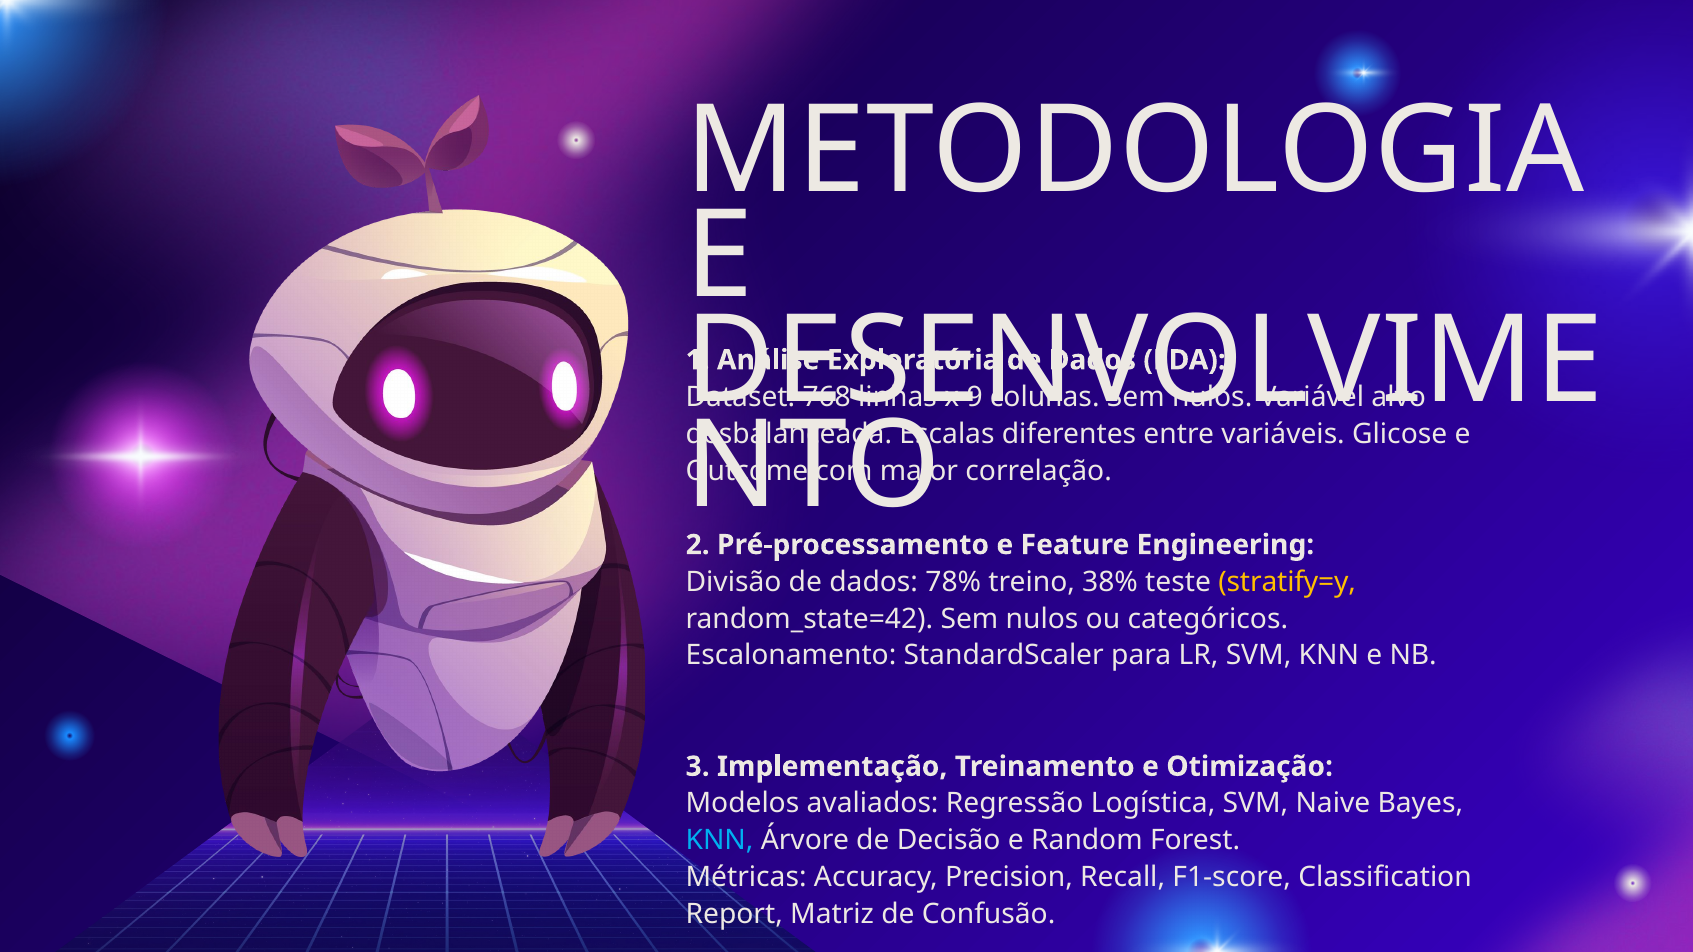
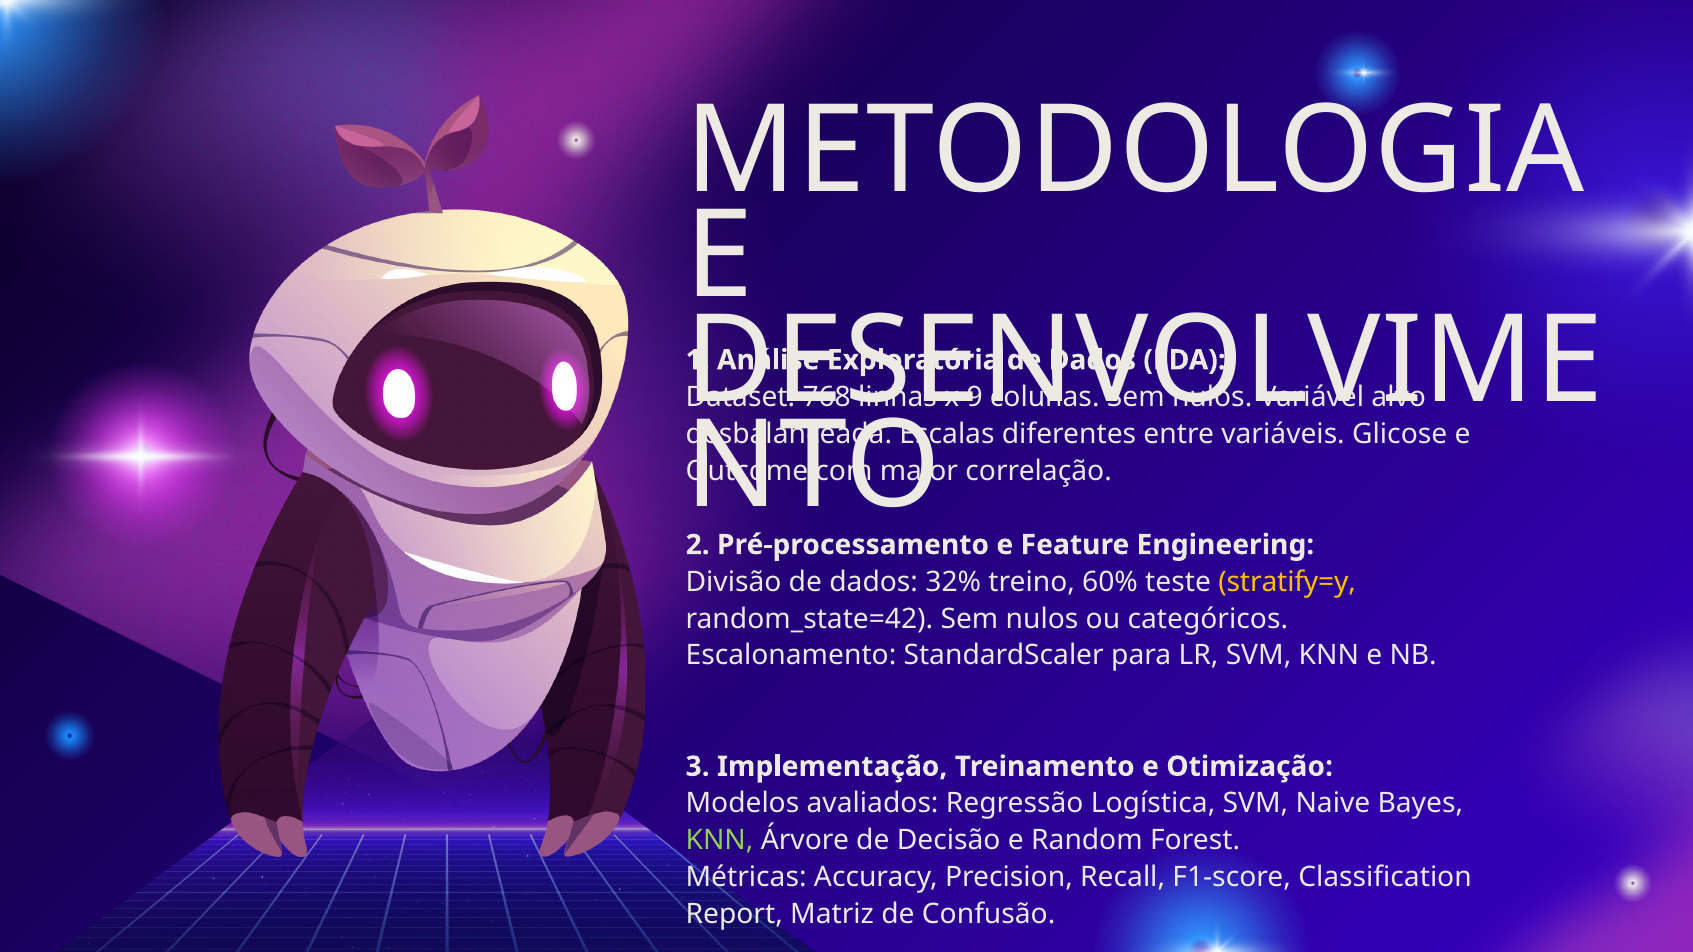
78%: 78% -> 32%
38%: 38% -> 60%
KNN at (720, 841) colour: light blue -> light green
